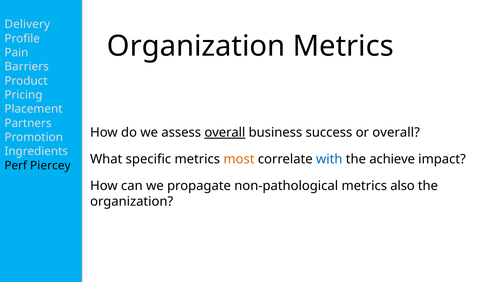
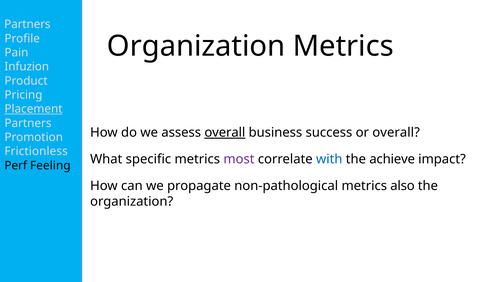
Delivery at (27, 24): Delivery -> Partners
Barriers: Barriers -> Infuzion
Placement underline: none -> present
Ingredients: Ingredients -> Frictionless
most colour: orange -> purple
Piercey: Piercey -> Feeling
